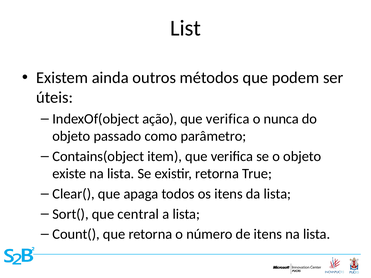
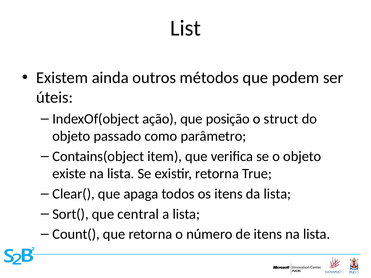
verifica at (228, 119): verifica -> posição
nunca: nunca -> struct
